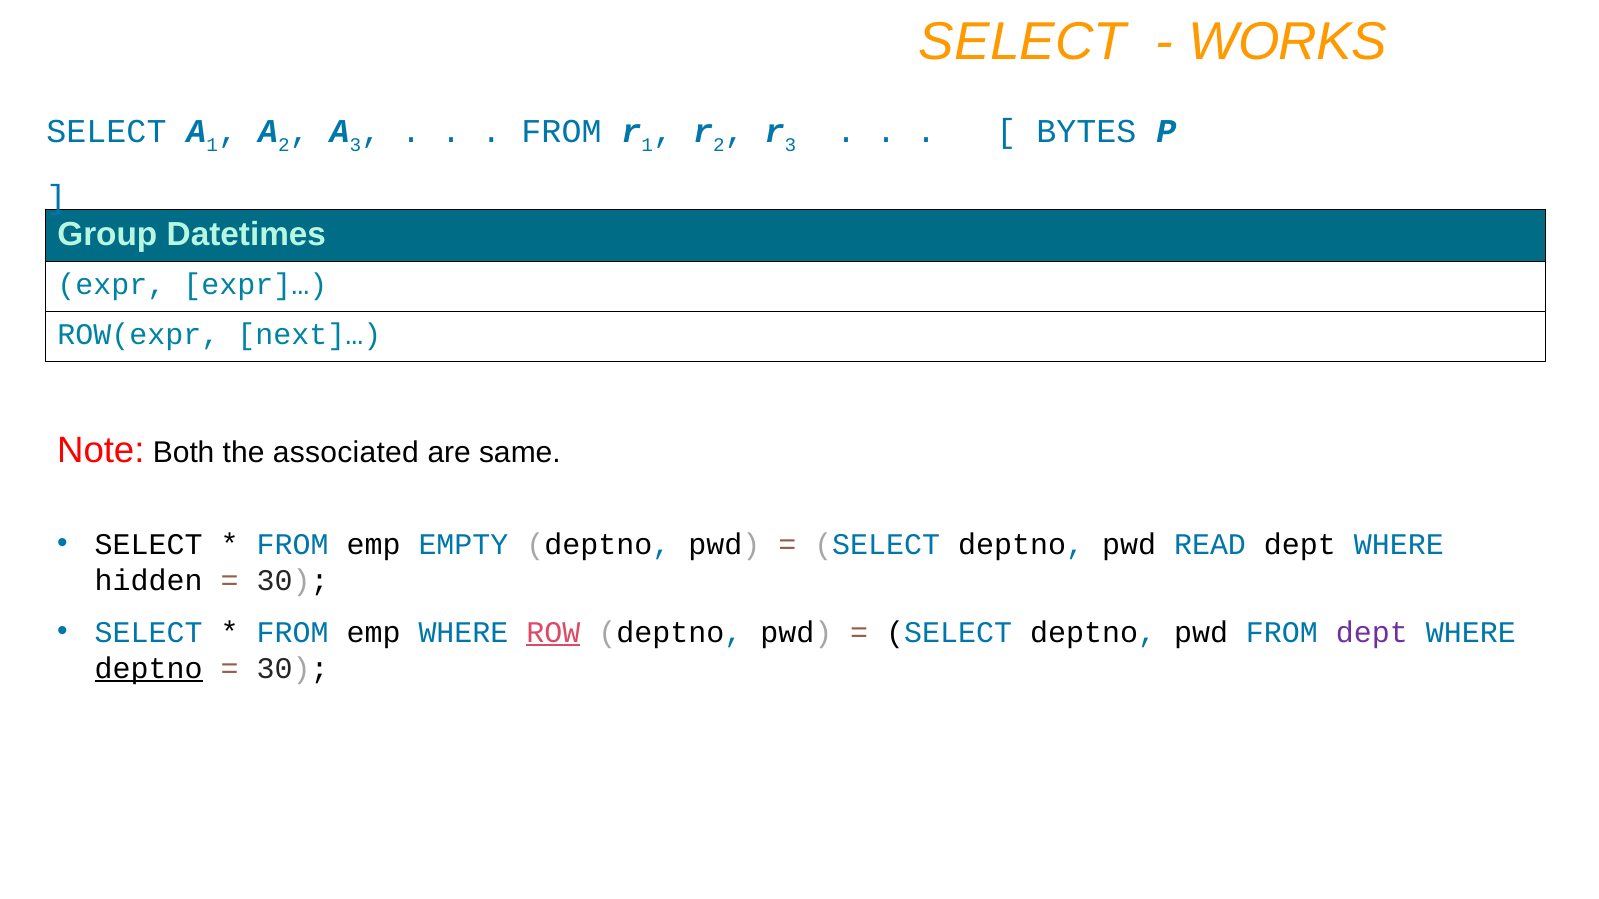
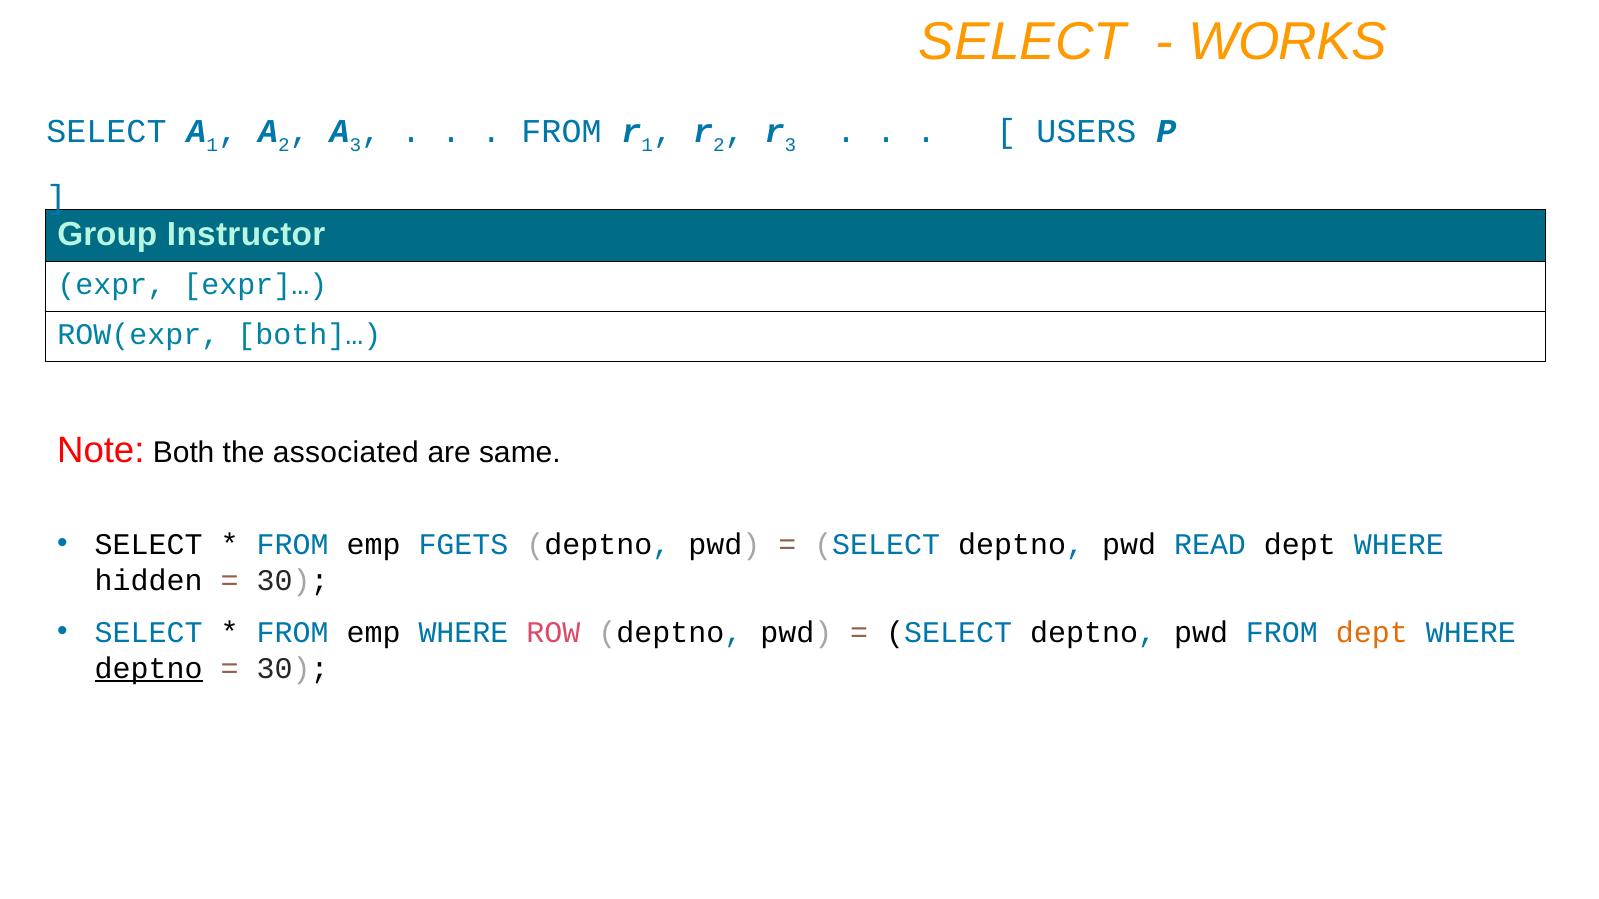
BYTES: BYTES -> USERS
Datetimes: Datetimes -> Instructor
next]…: next]… -> both]…
EMPTY: EMPTY -> FGETS
ROW underline: present -> none
dept at (1372, 633) colour: purple -> orange
